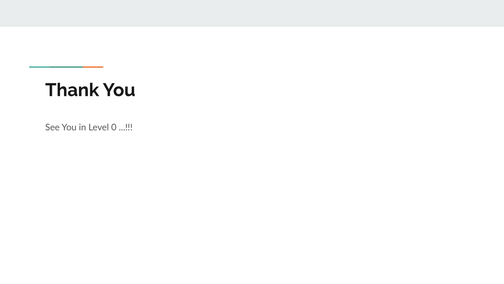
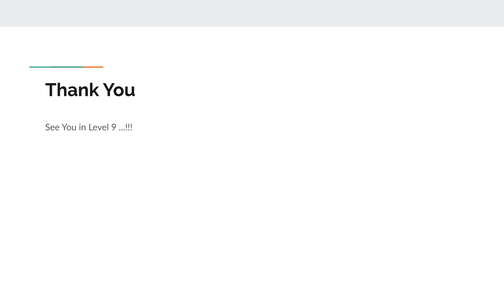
0: 0 -> 9
